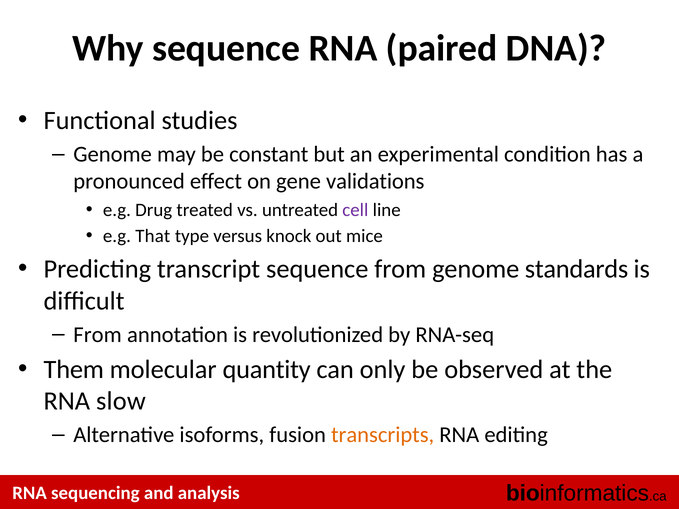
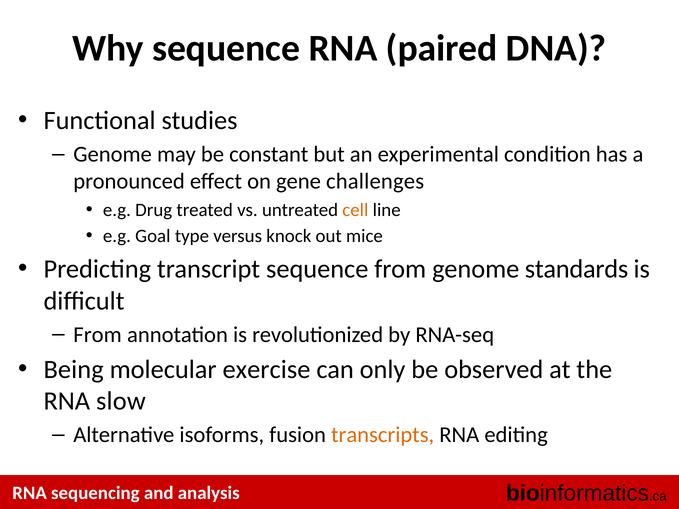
validations: validations -> challenges
cell colour: purple -> orange
That: That -> Goal
Them: Them -> Being
quantity: quantity -> exercise
